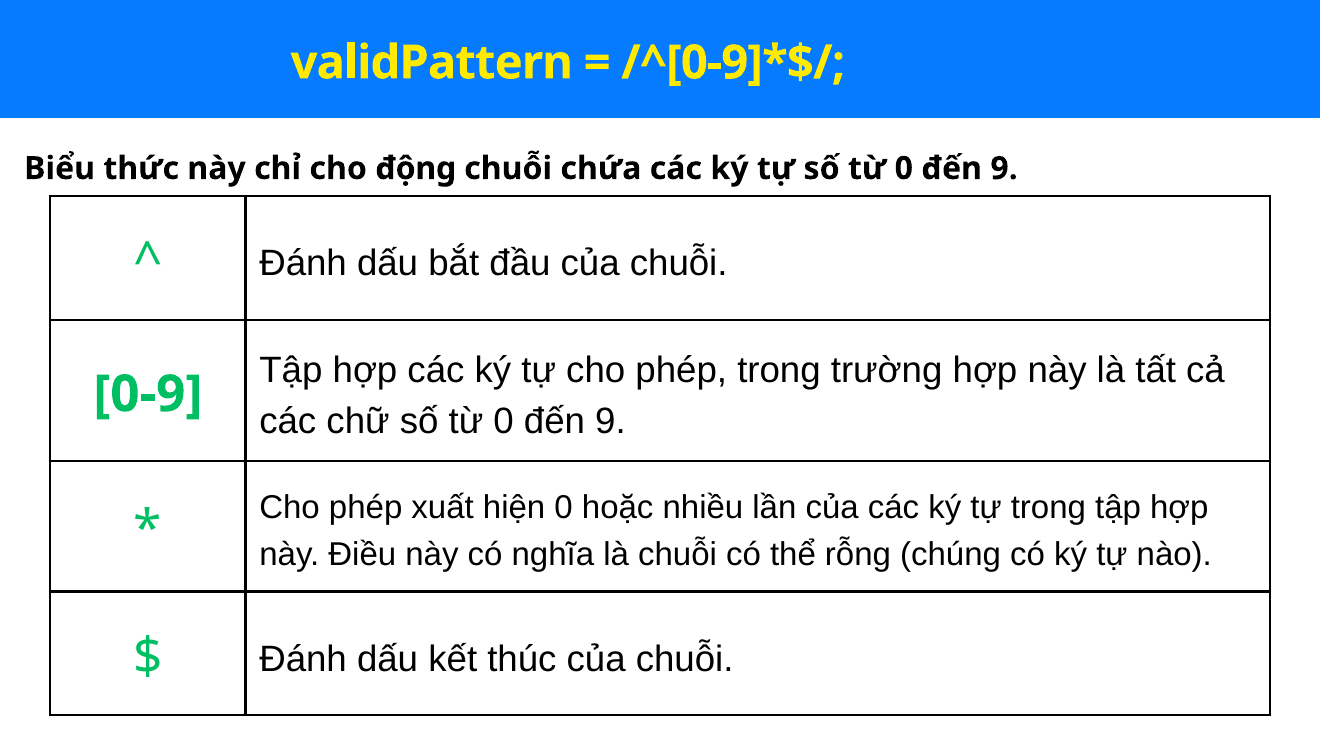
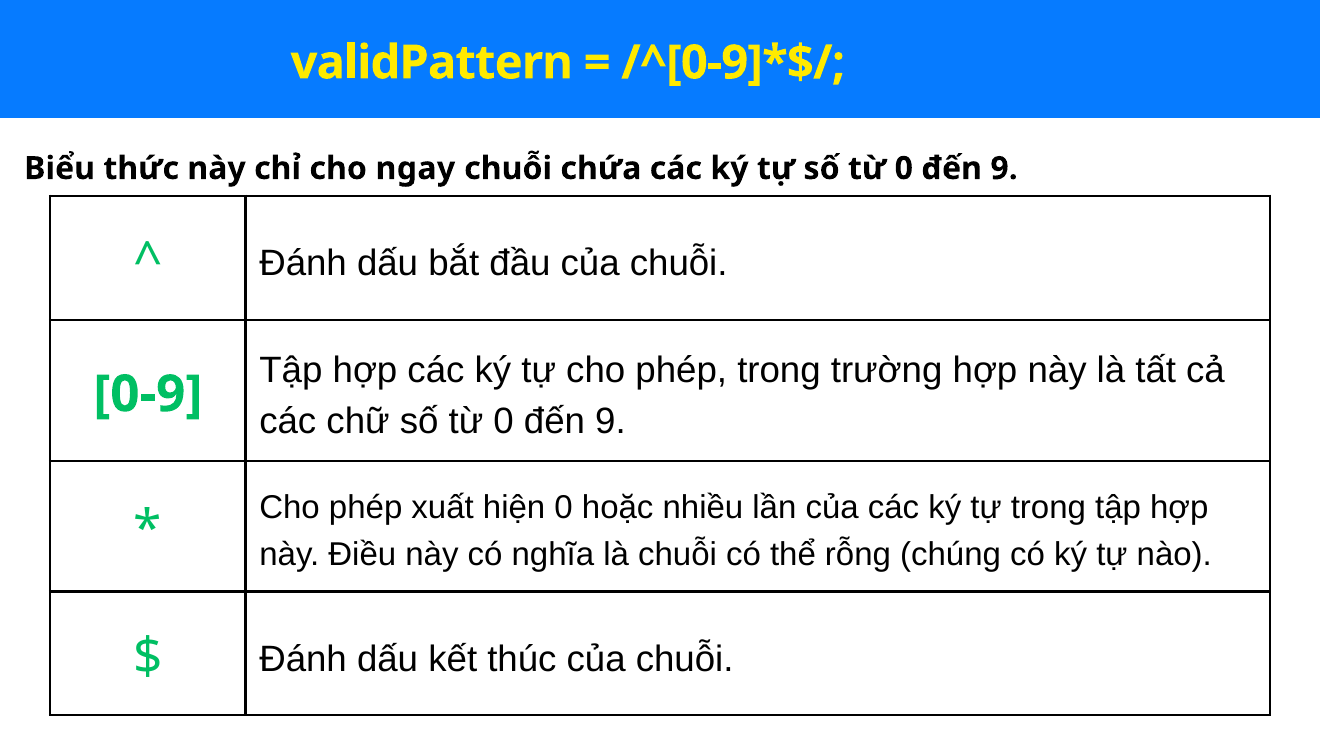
động: động -> ngay
